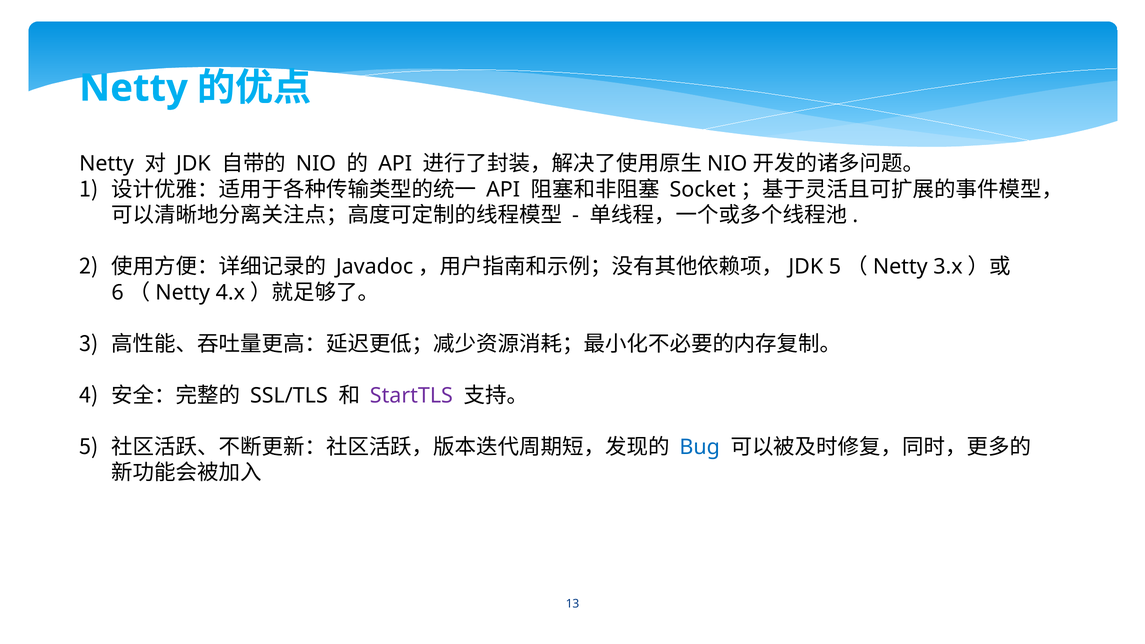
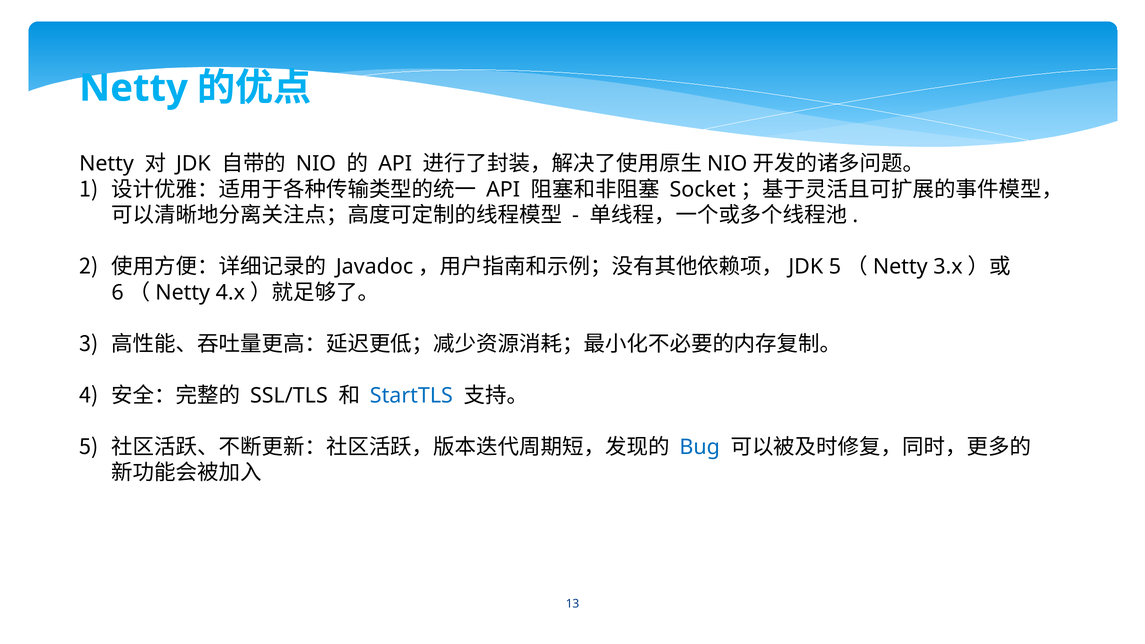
StartTLS colour: purple -> blue
